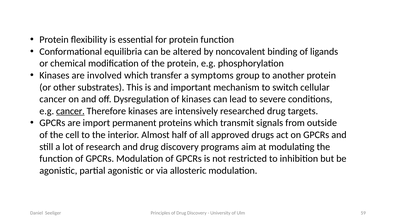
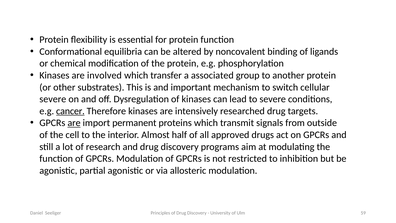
symptoms: symptoms -> associated
cancer at (53, 99): cancer -> severe
are at (74, 123) underline: none -> present
